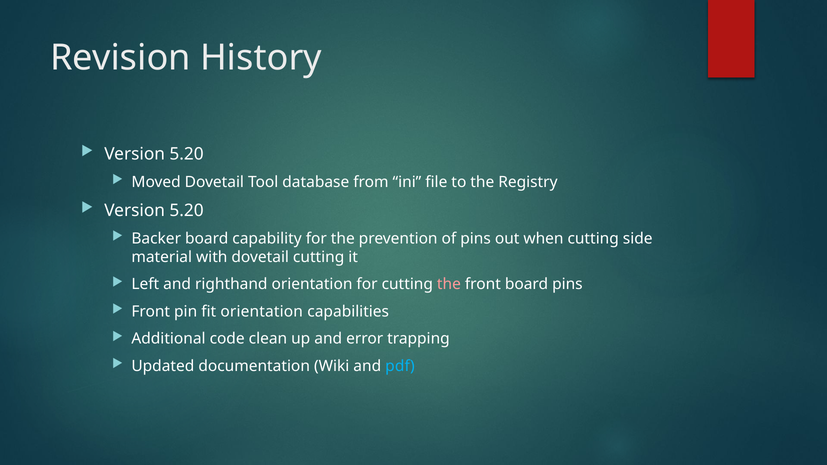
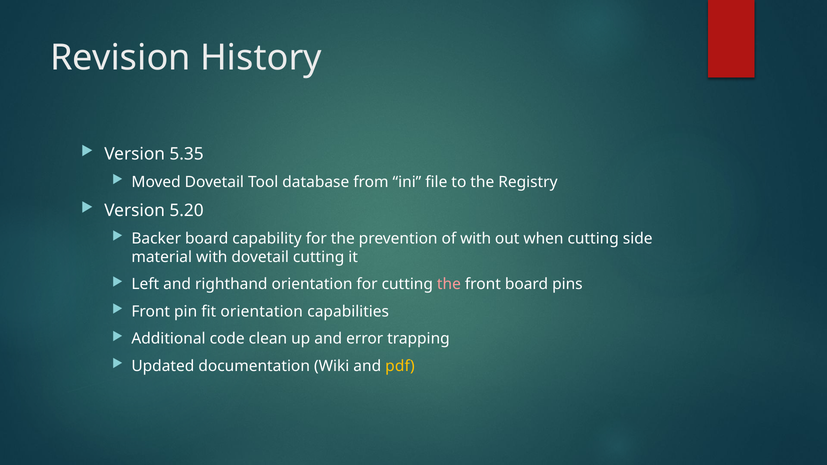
5.20 at (187, 154): 5.20 -> 5.35
of pins: pins -> with
pdf colour: light blue -> yellow
